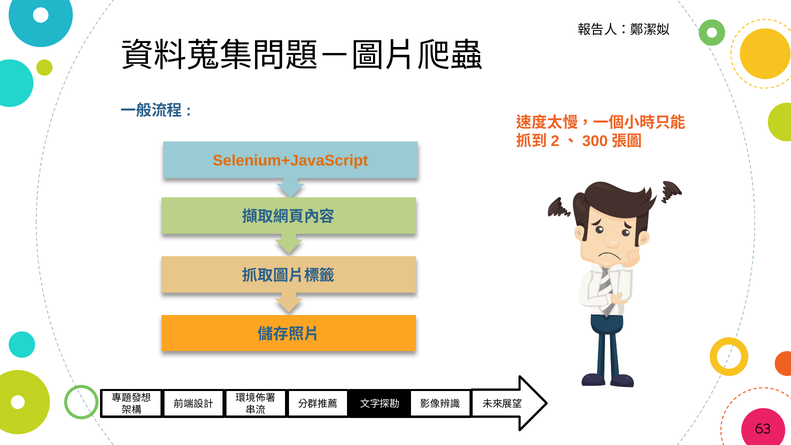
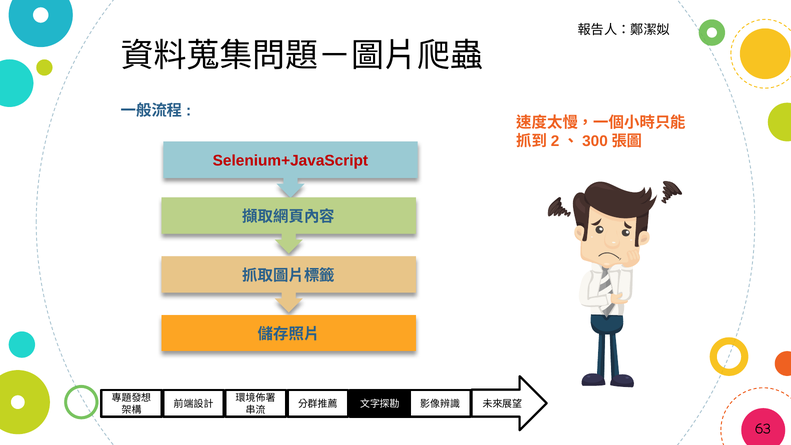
Selenium+JavaScript colour: orange -> red
